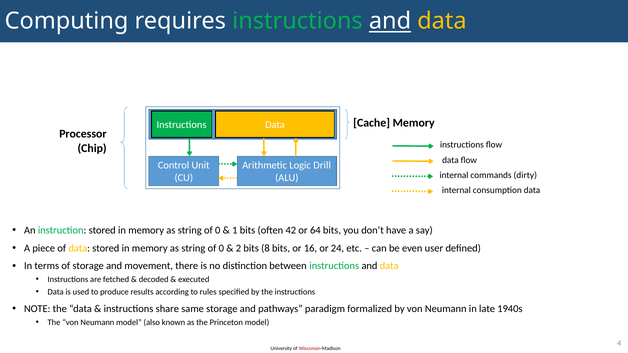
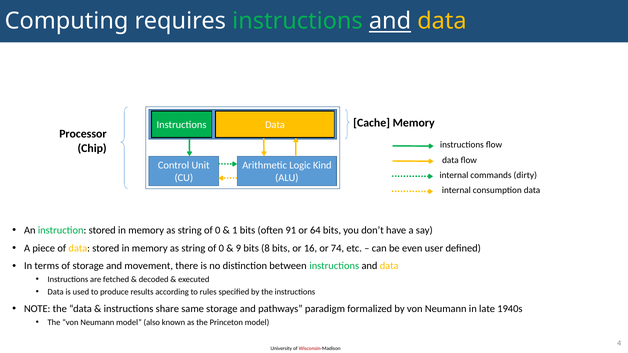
Drill: Drill -> Kind
42: 42 -> 91
2: 2 -> 9
24: 24 -> 74
